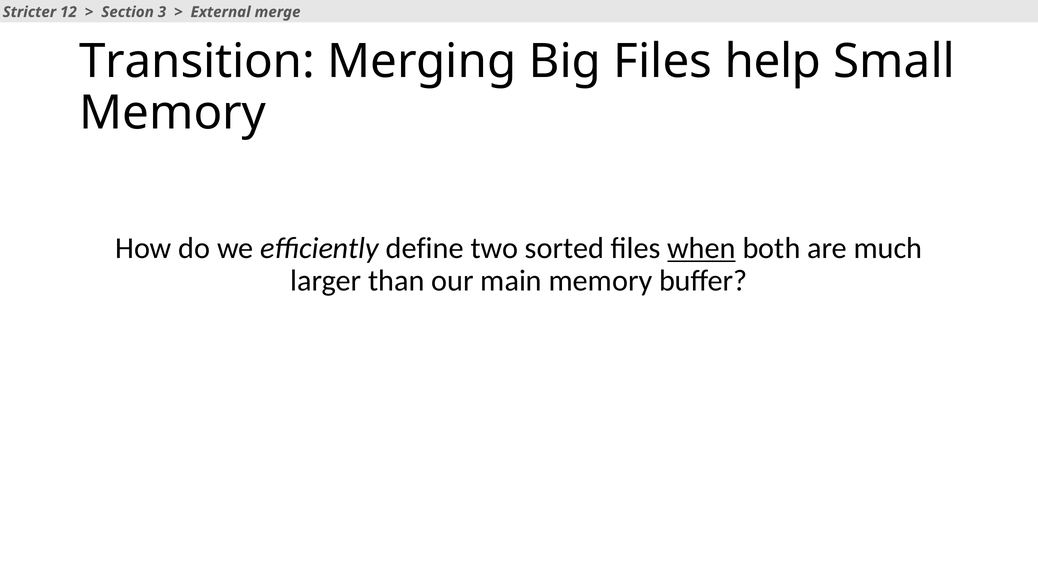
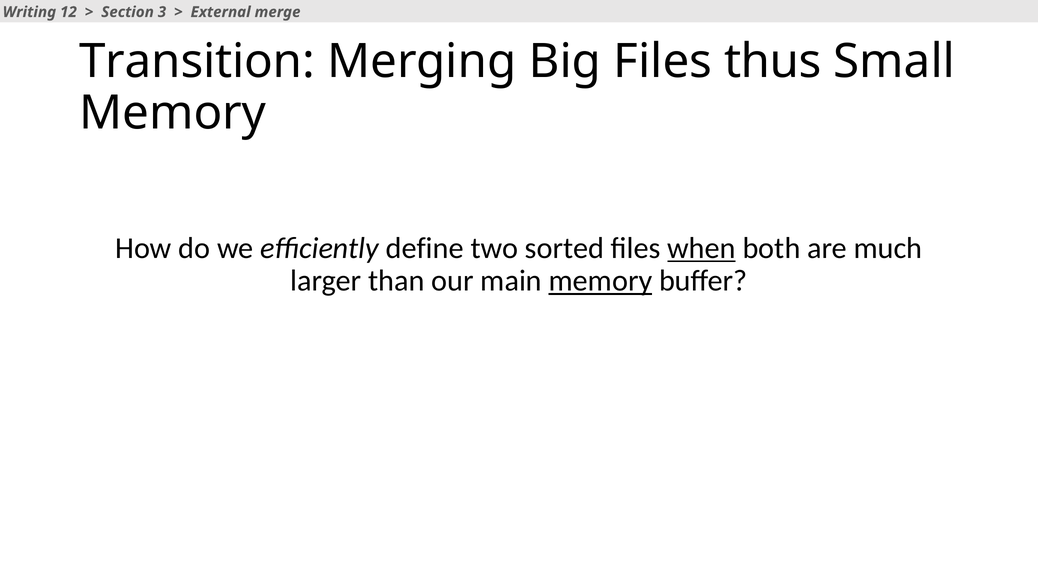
Stricter: Stricter -> Writing
help: help -> thus
memory at (600, 281) underline: none -> present
